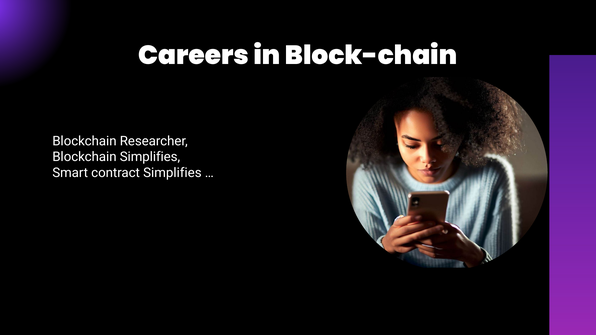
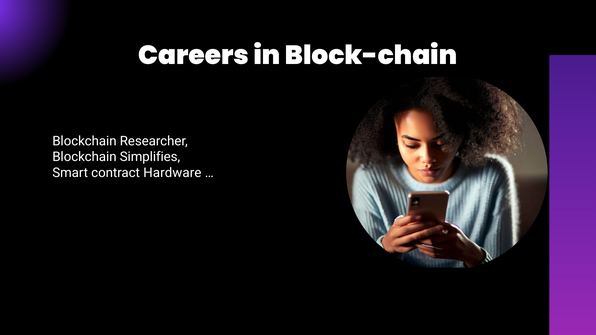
contract Simplifies: Simplifies -> Hardware
